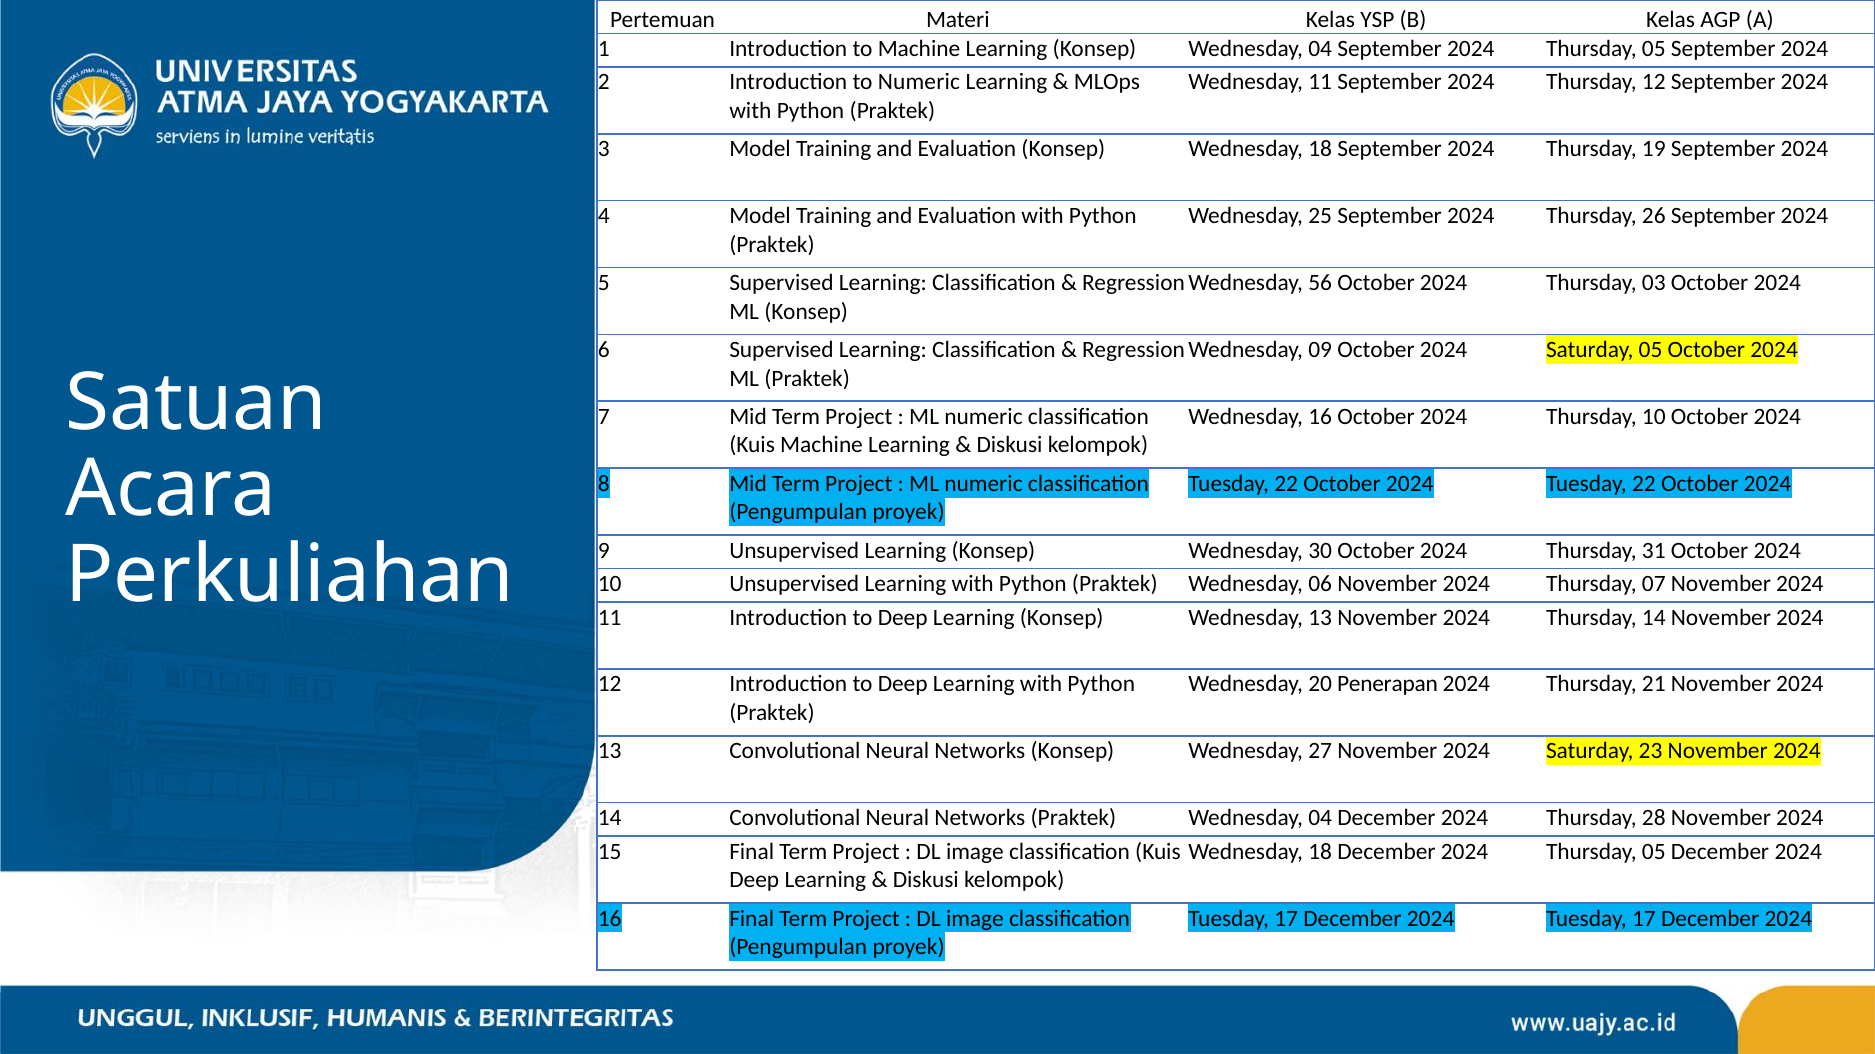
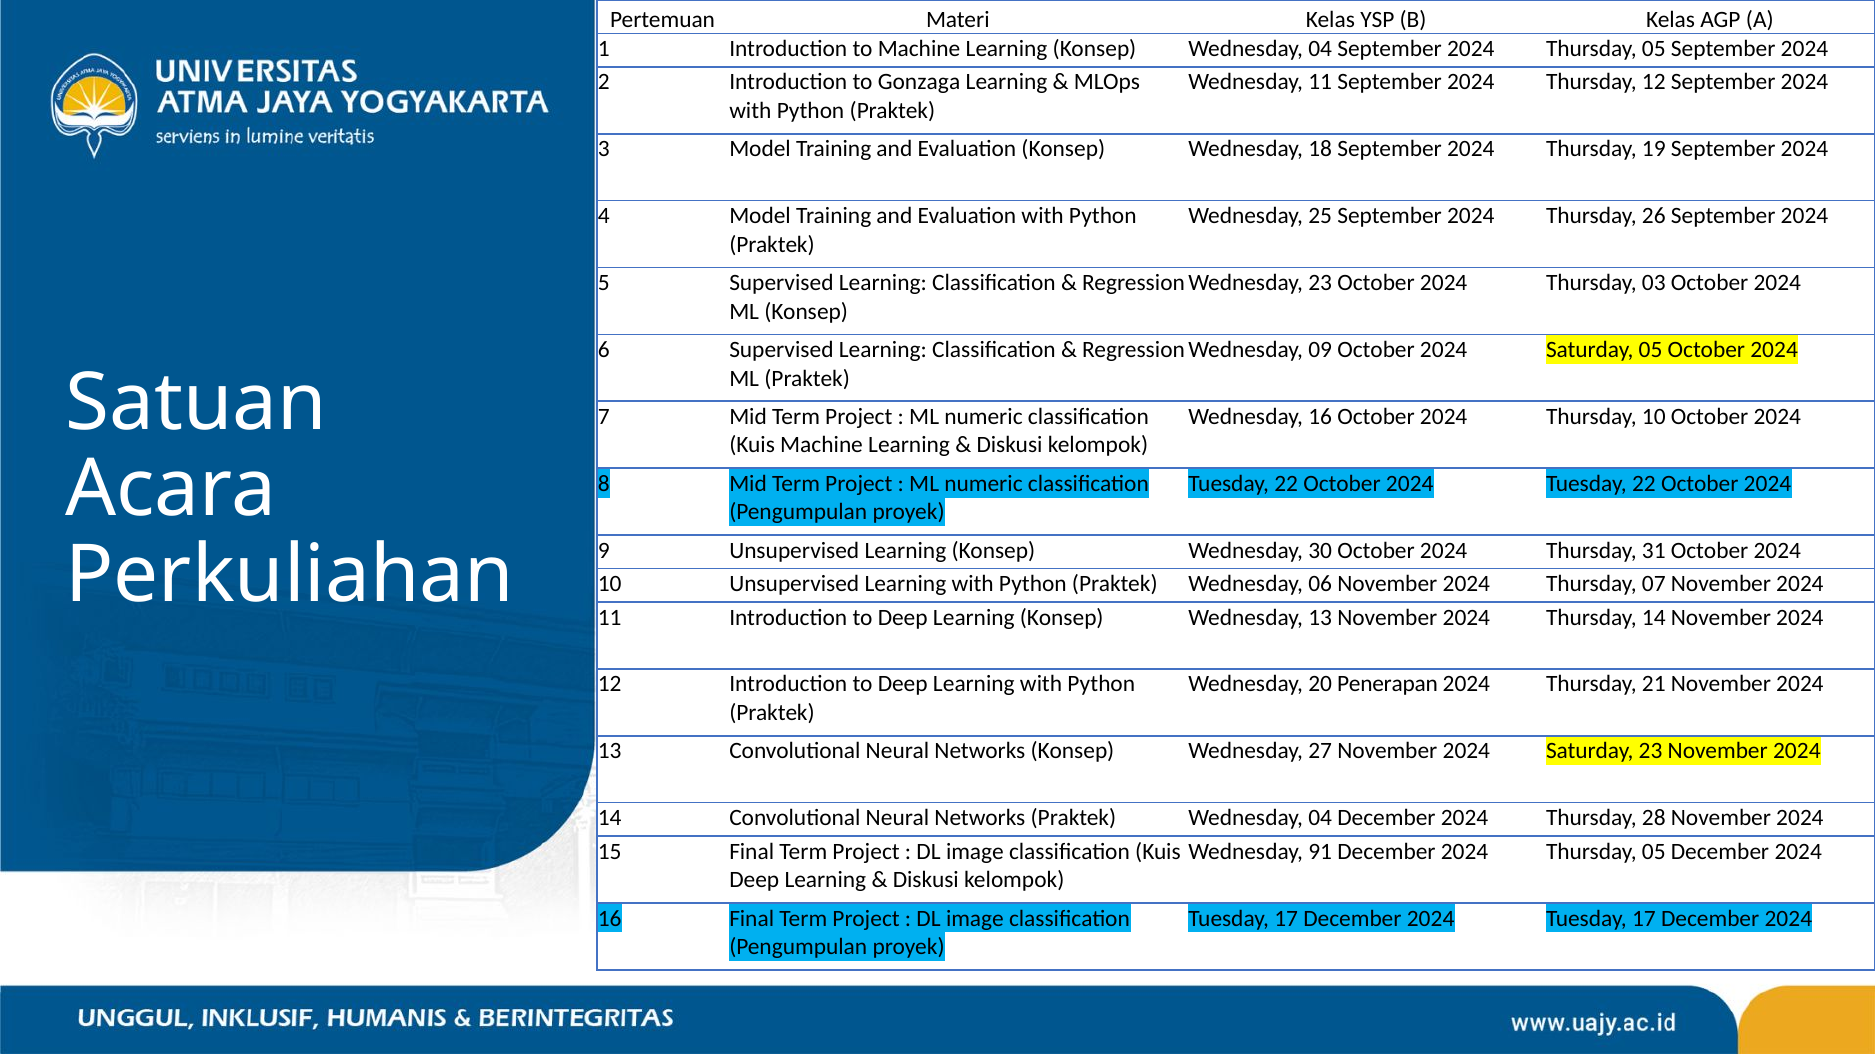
to Numeric: Numeric -> Gonzaga
Wednesday 56: 56 -> 23
18 at (1320, 852): 18 -> 91
